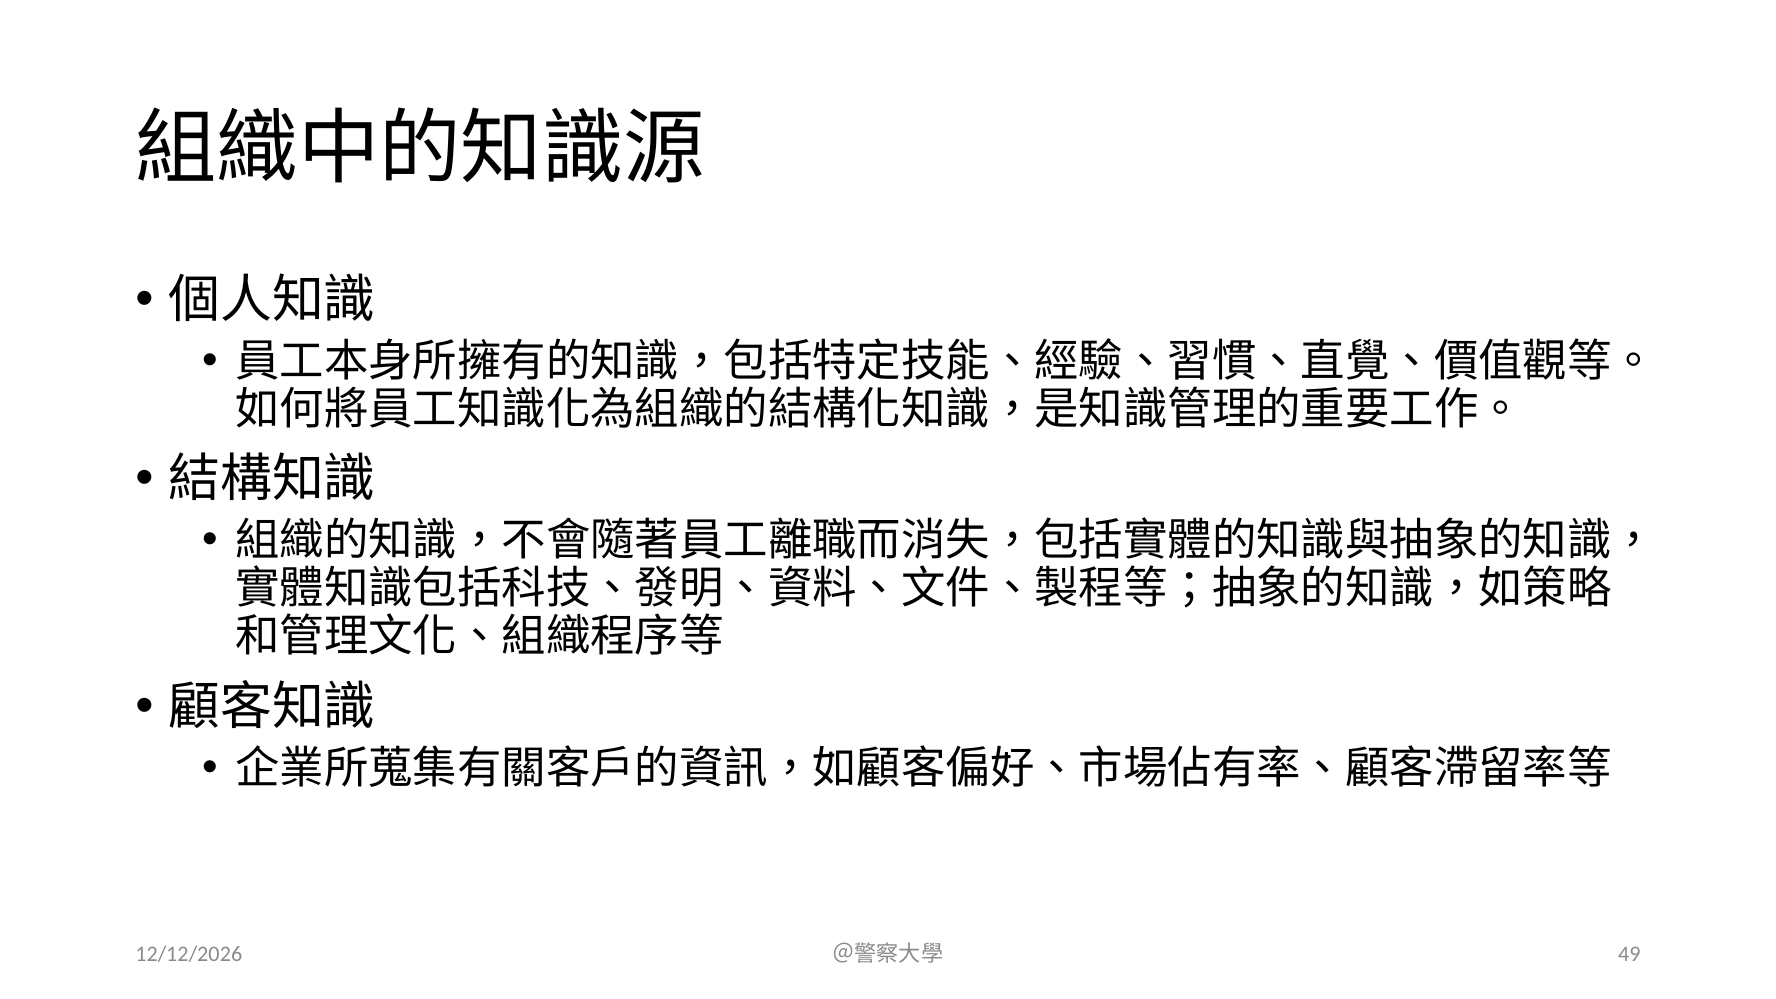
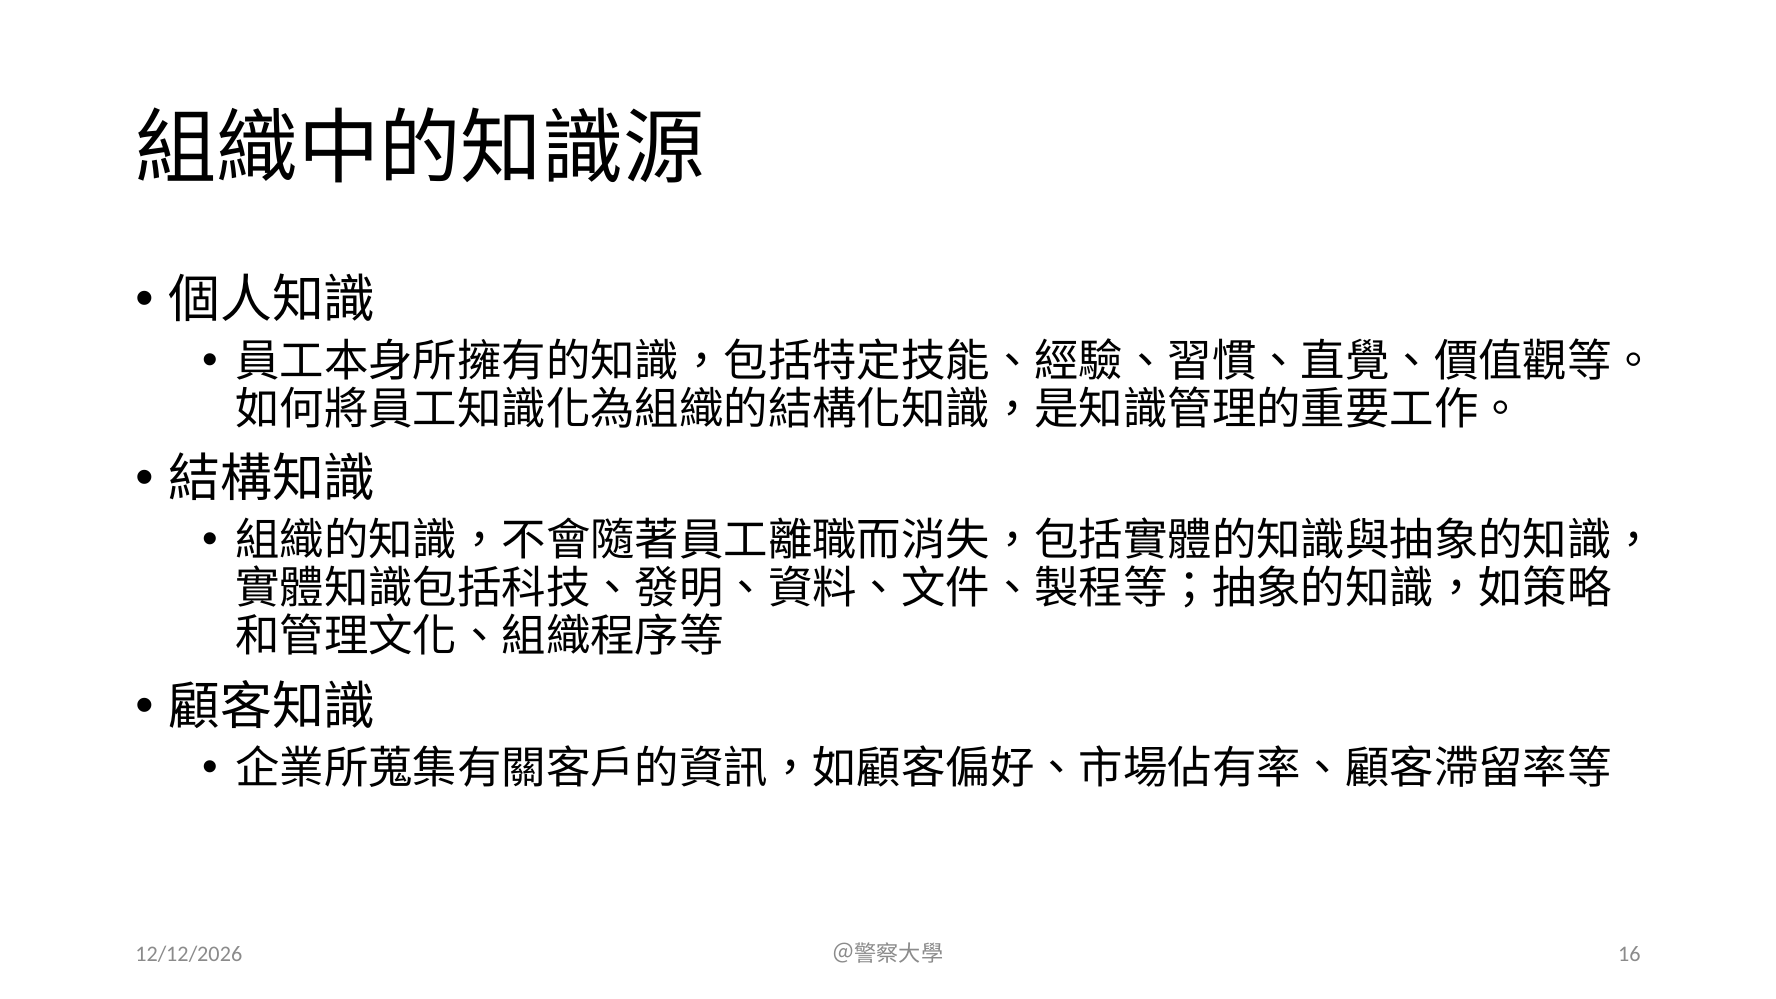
49: 49 -> 16
